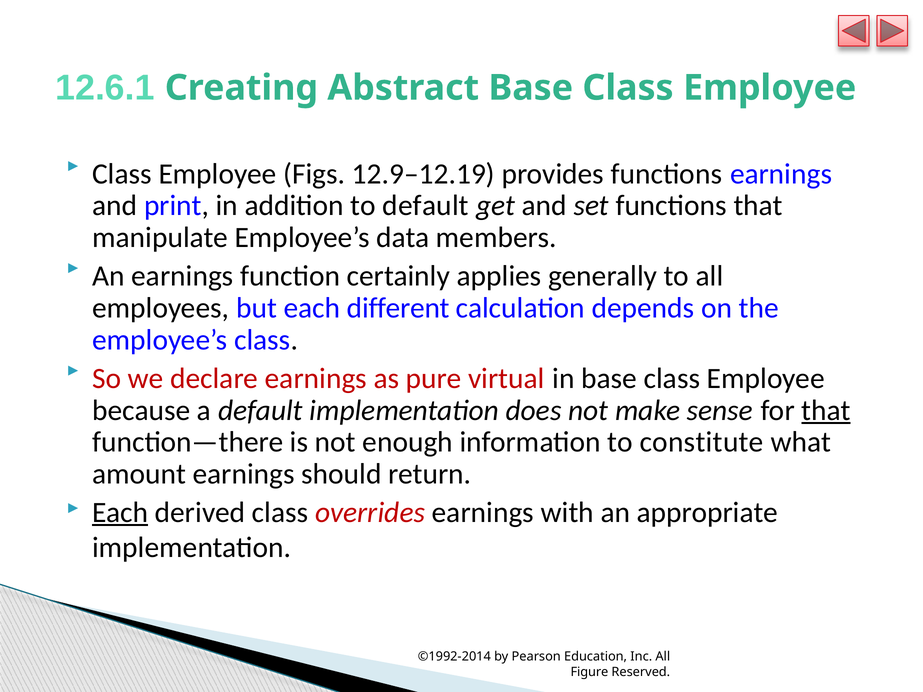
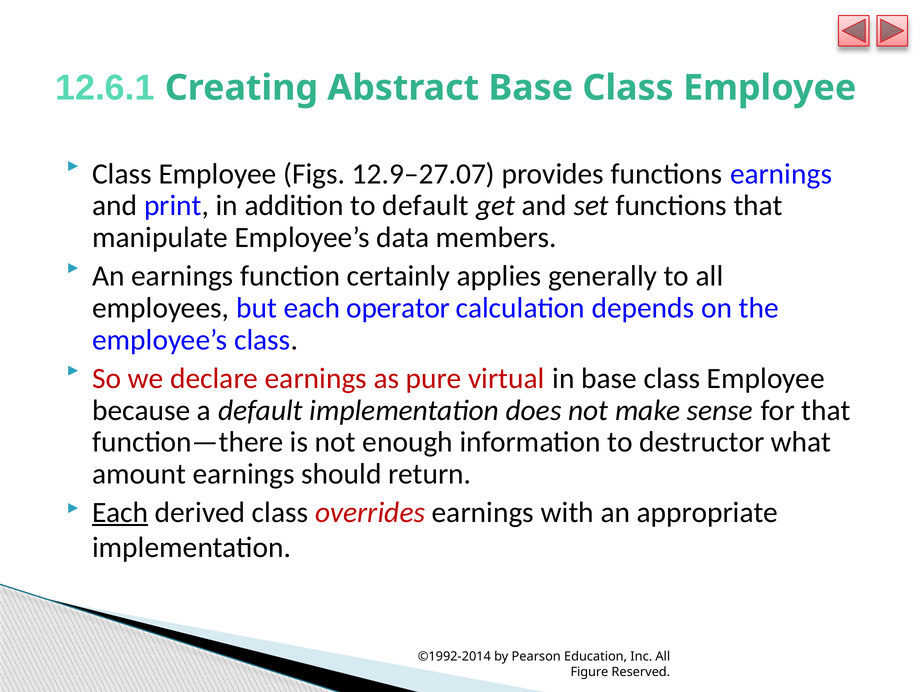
12.9–12.19: 12.9–12.19 -> 12.9–27.07
different: different -> operator
that at (826, 410) underline: present -> none
constitute: constitute -> destructor
